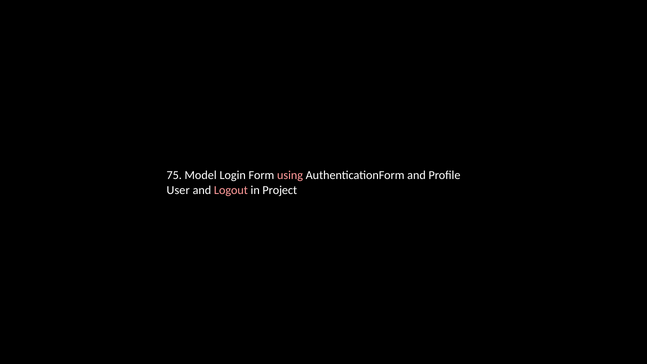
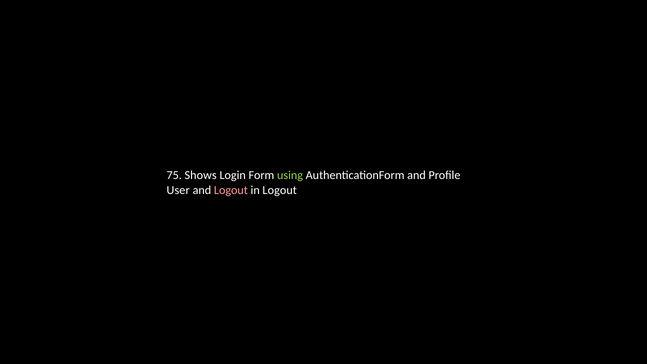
Model: Model -> Shows
using colour: pink -> light green
in Project: Project -> Logout
